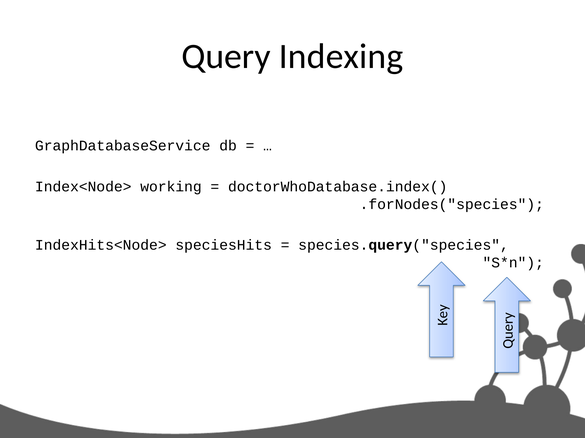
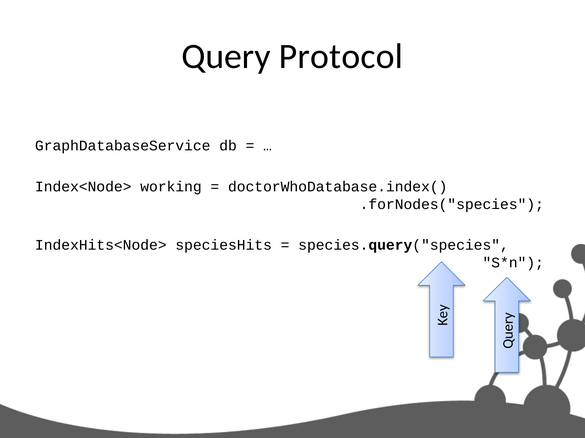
Indexing: Indexing -> Protocol
